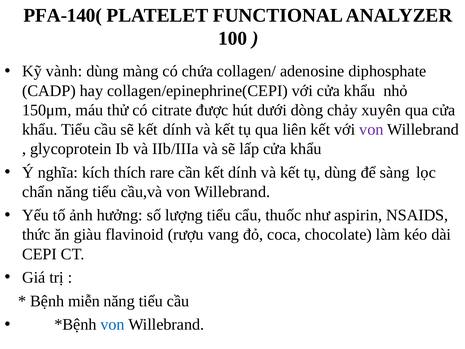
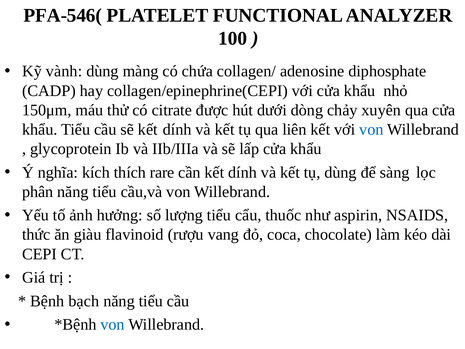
PFA-140(: PFA-140( -> PFA-546(
von at (371, 129) colour: purple -> blue
chẩn: chẩn -> phân
miễn: miễn -> bạch
